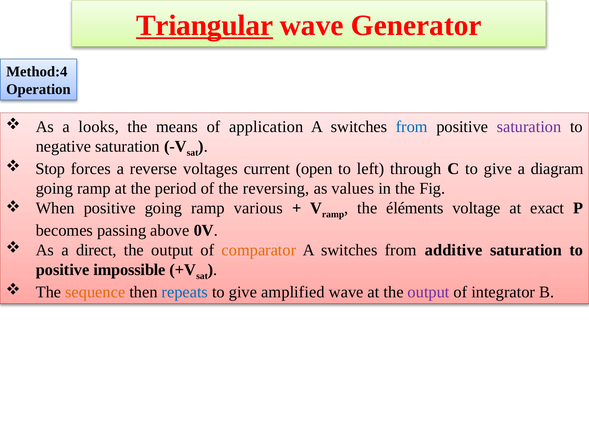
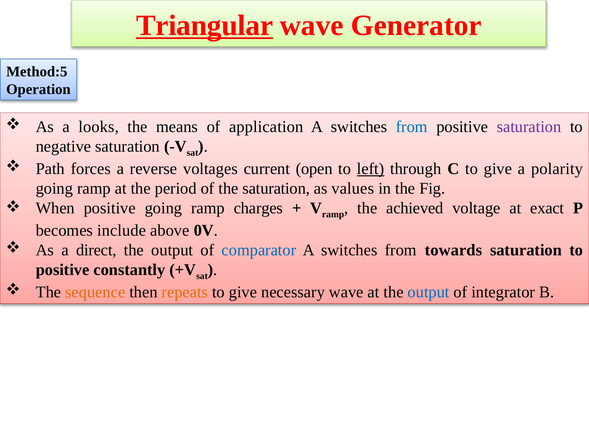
Method:4: Method:4 -> Method:5
Stop: Stop -> Path
left underline: none -> present
diagram: diagram -> polarity
the reversing: reversing -> saturation
various: various -> charges
éléments: éléments -> achieved
passing: passing -> include
comparator colour: orange -> blue
additive: additive -> towards
impossible: impossible -> constantly
repeats colour: blue -> orange
amplified: amplified -> necessary
output at (429, 292) colour: purple -> blue
